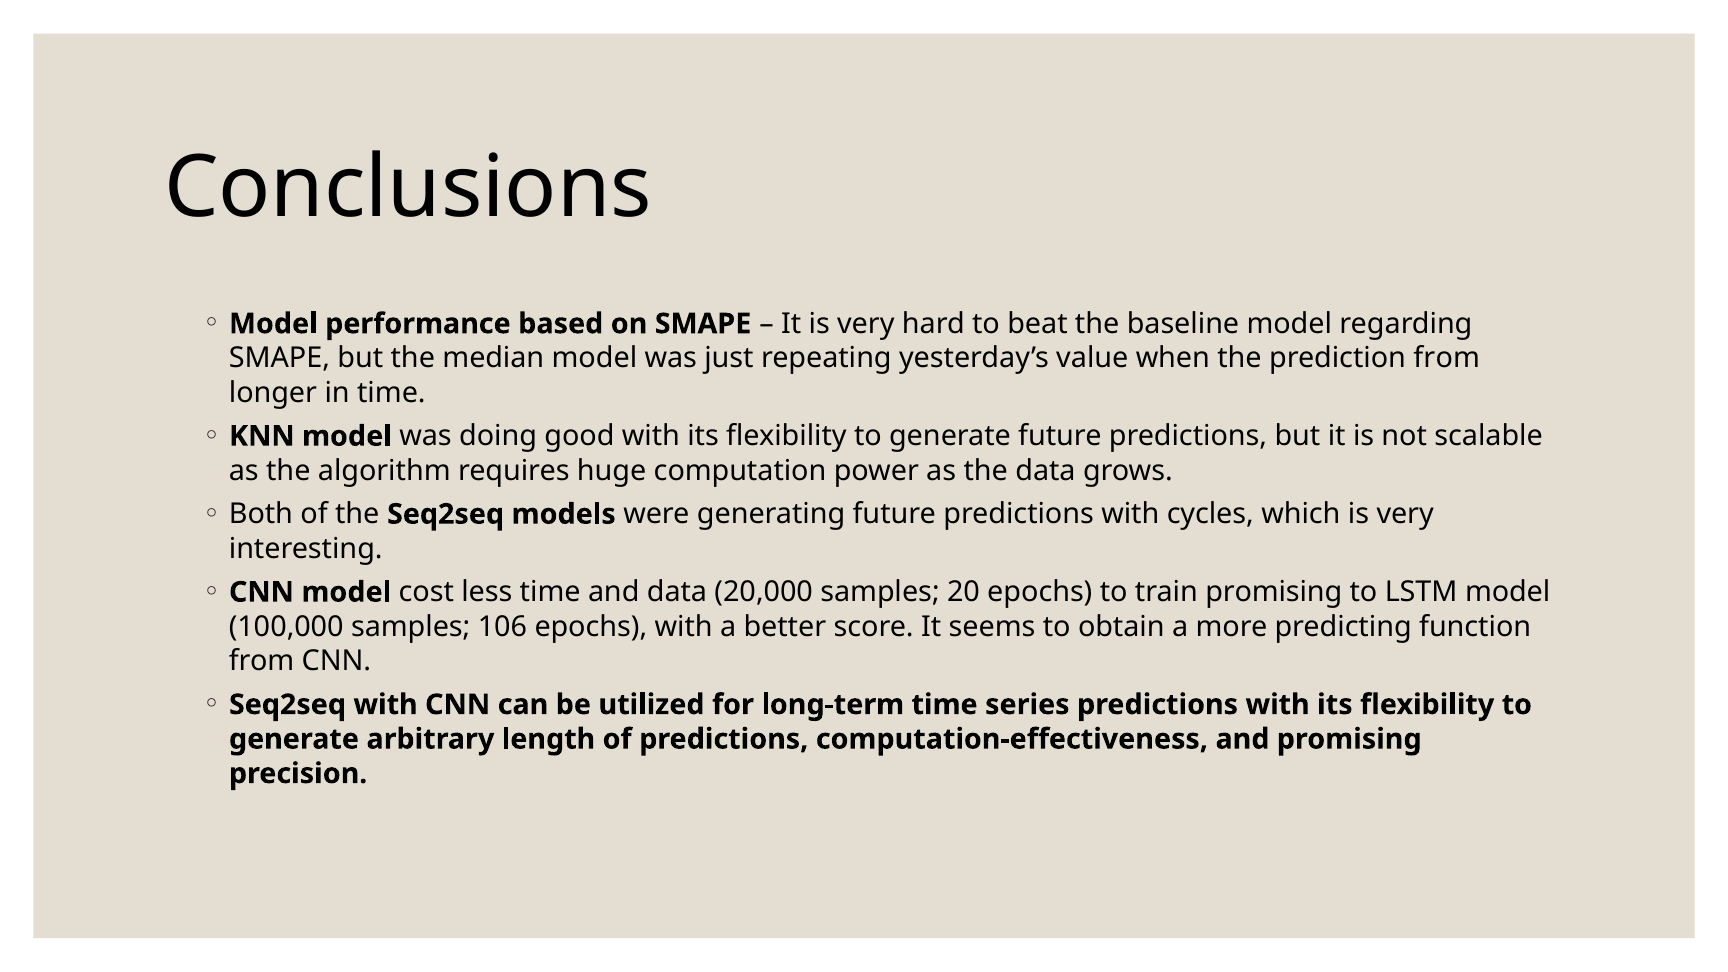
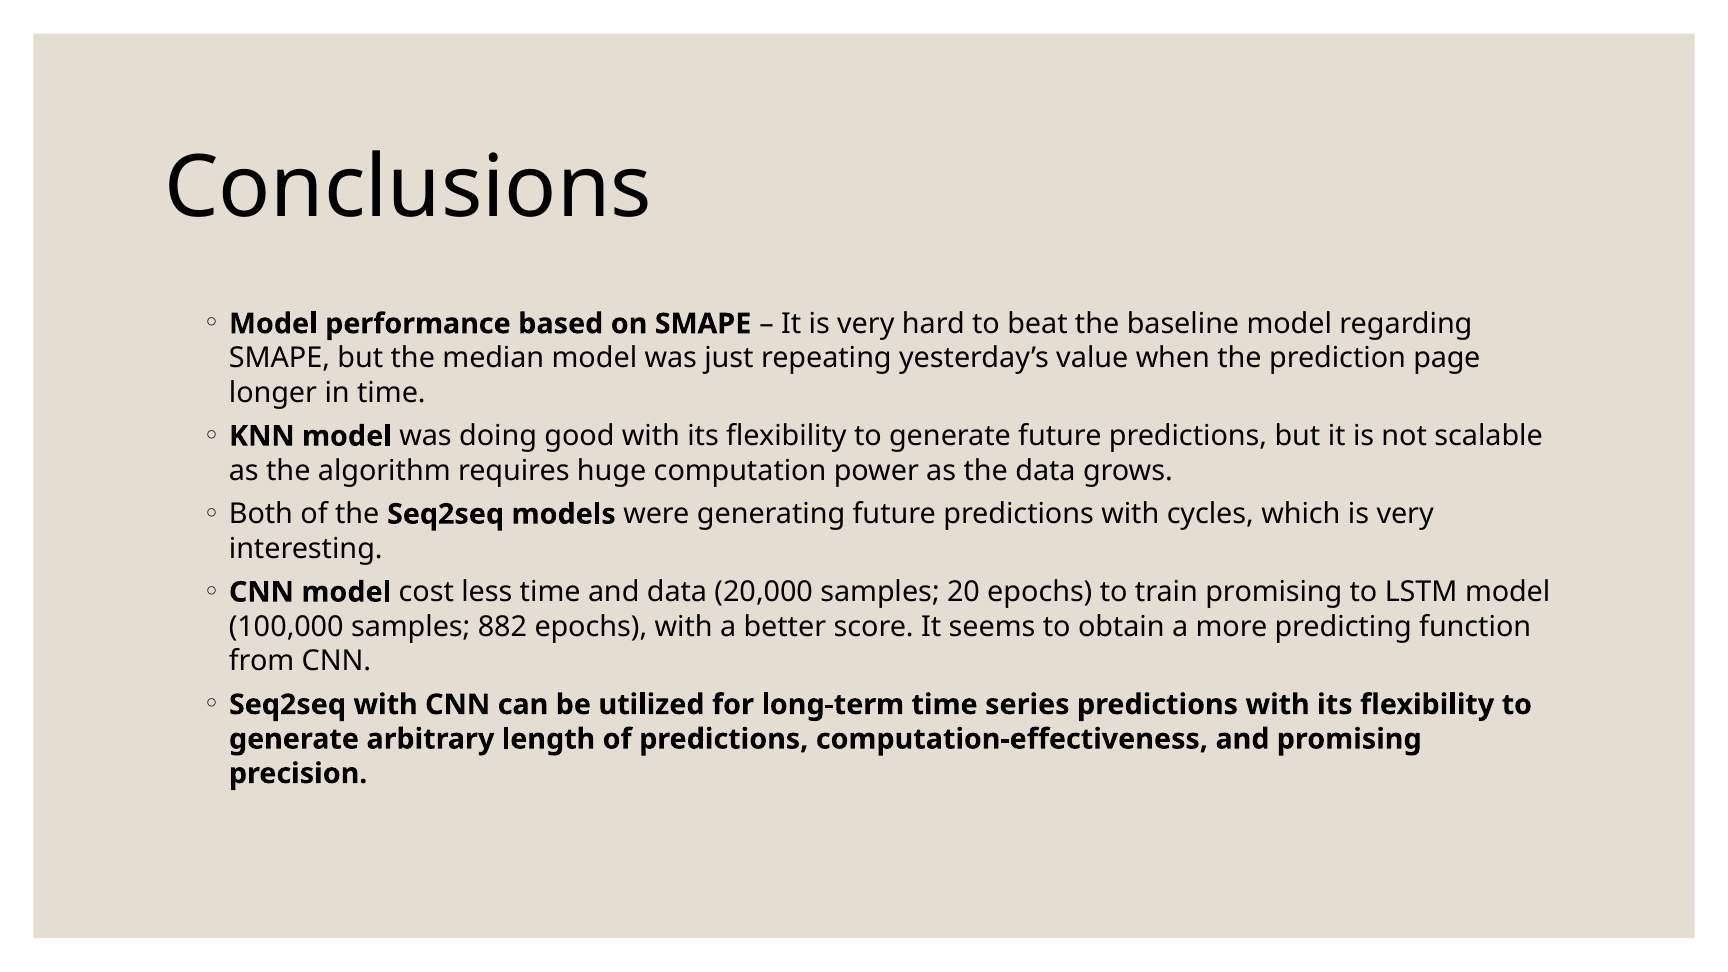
prediction from: from -> page
106: 106 -> 882
